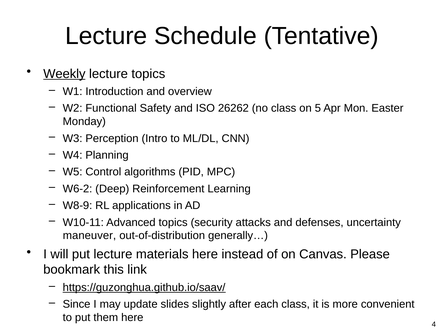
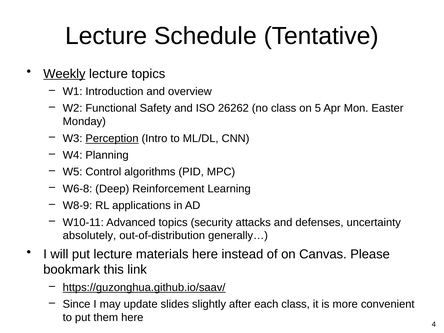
Perception underline: none -> present
W6-2: W6-2 -> W6-8
maneuver: maneuver -> absolutely
